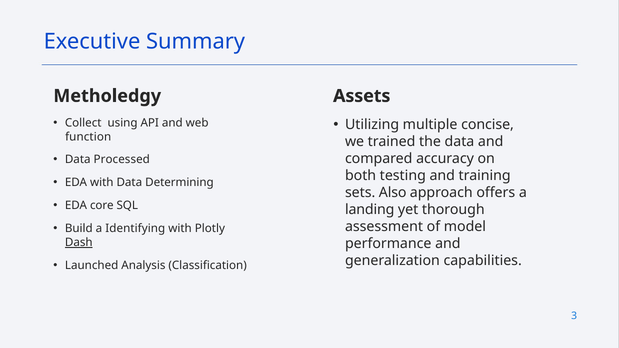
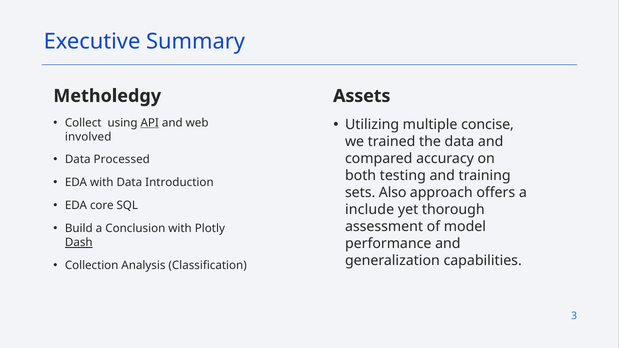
API underline: none -> present
function: function -> involved
Determining: Determining -> Introduction
landing: landing -> include
Identifying: Identifying -> Conclusion
Launched: Launched -> Collection
